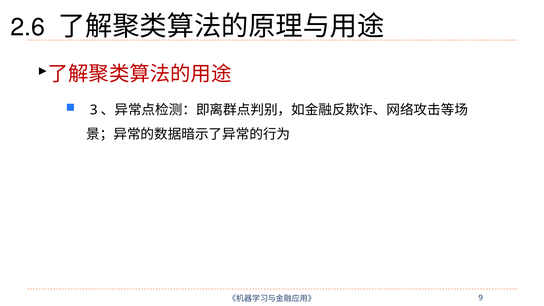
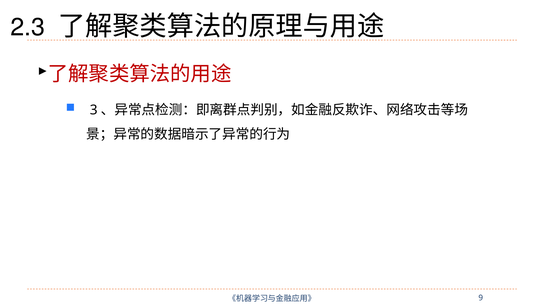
2.6: 2.6 -> 2.3
